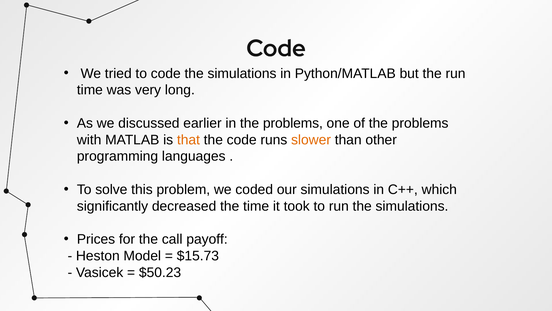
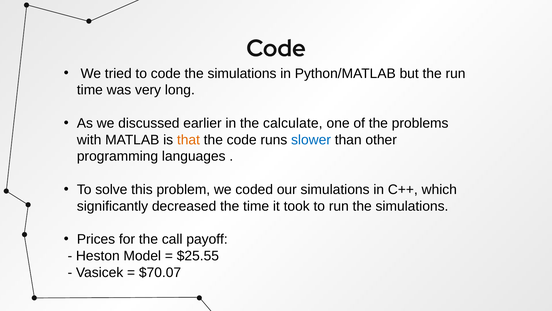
in the problems: problems -> calculate
slower colour: orange -> blue
$15.73: $15.73 -> $25.55
$50.23: $50.23 -> $70.07
